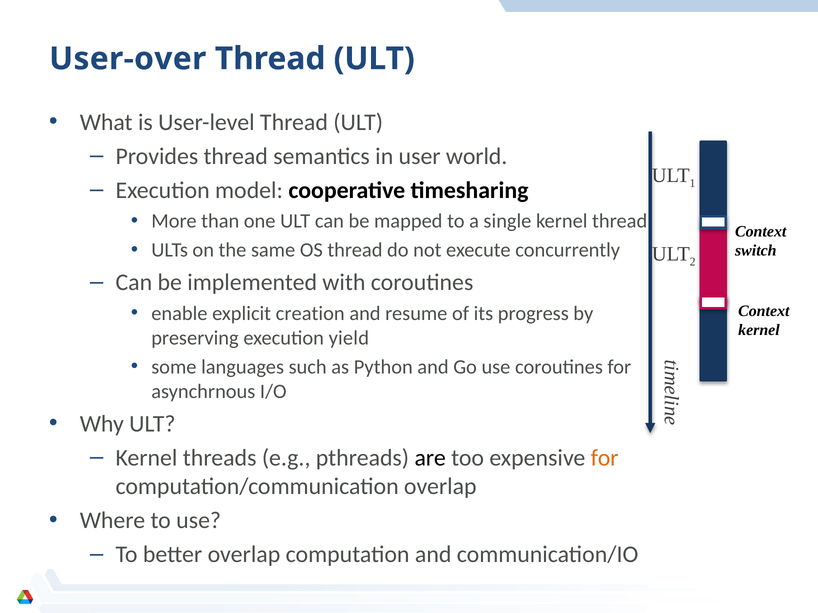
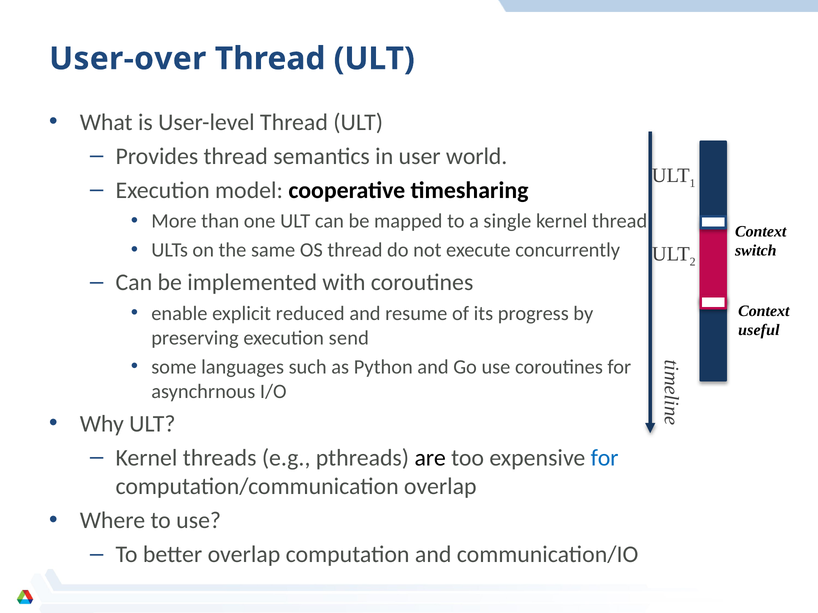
creation: creation -> reduced
kernel at (759, 330): kernel -> useful
yield: yield -> send
for at (605, 458) colour: orange -> blue
